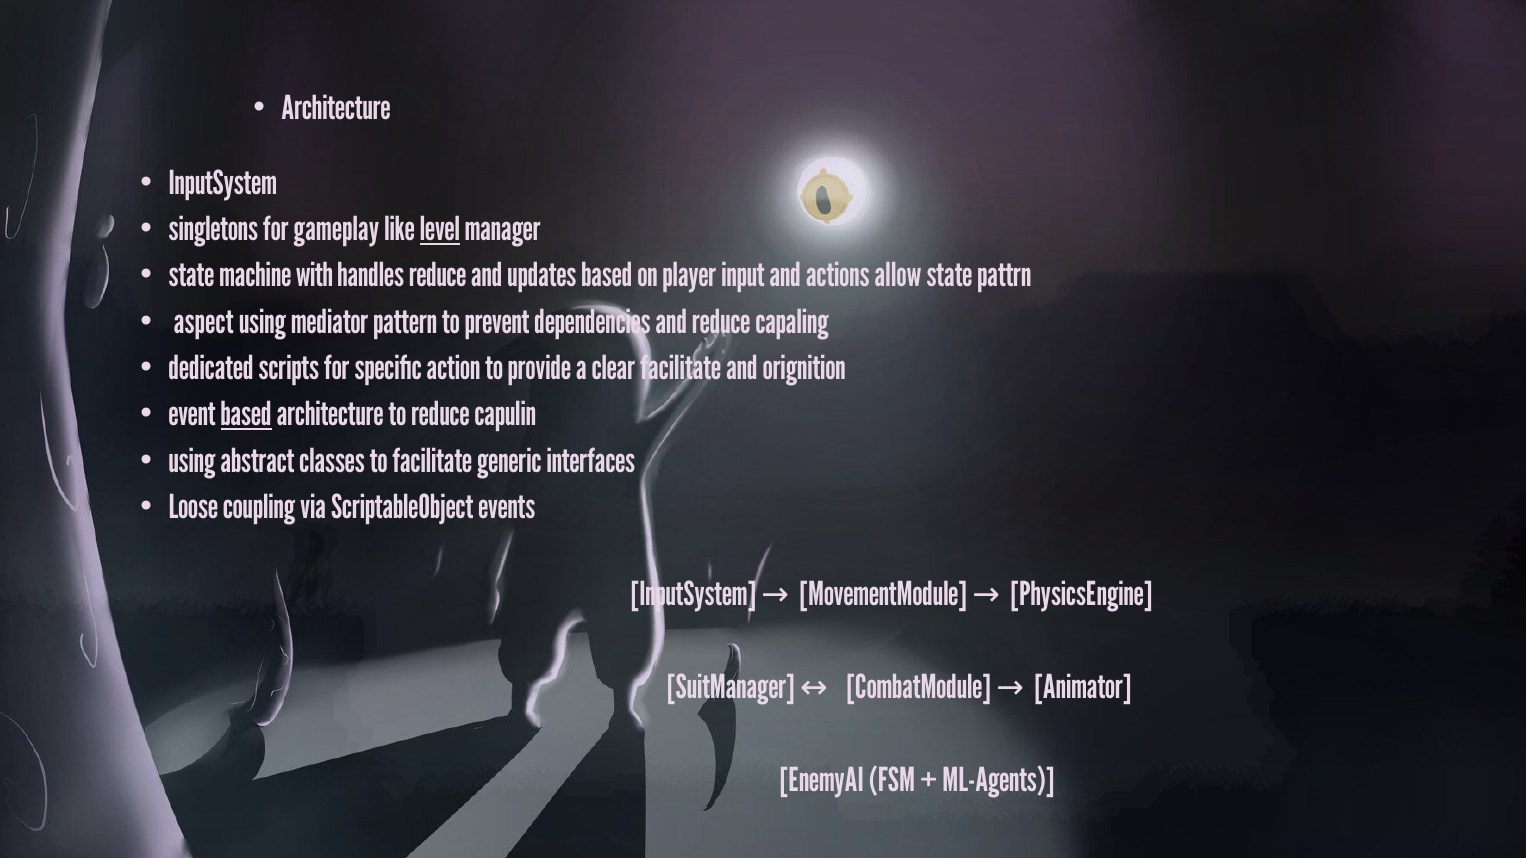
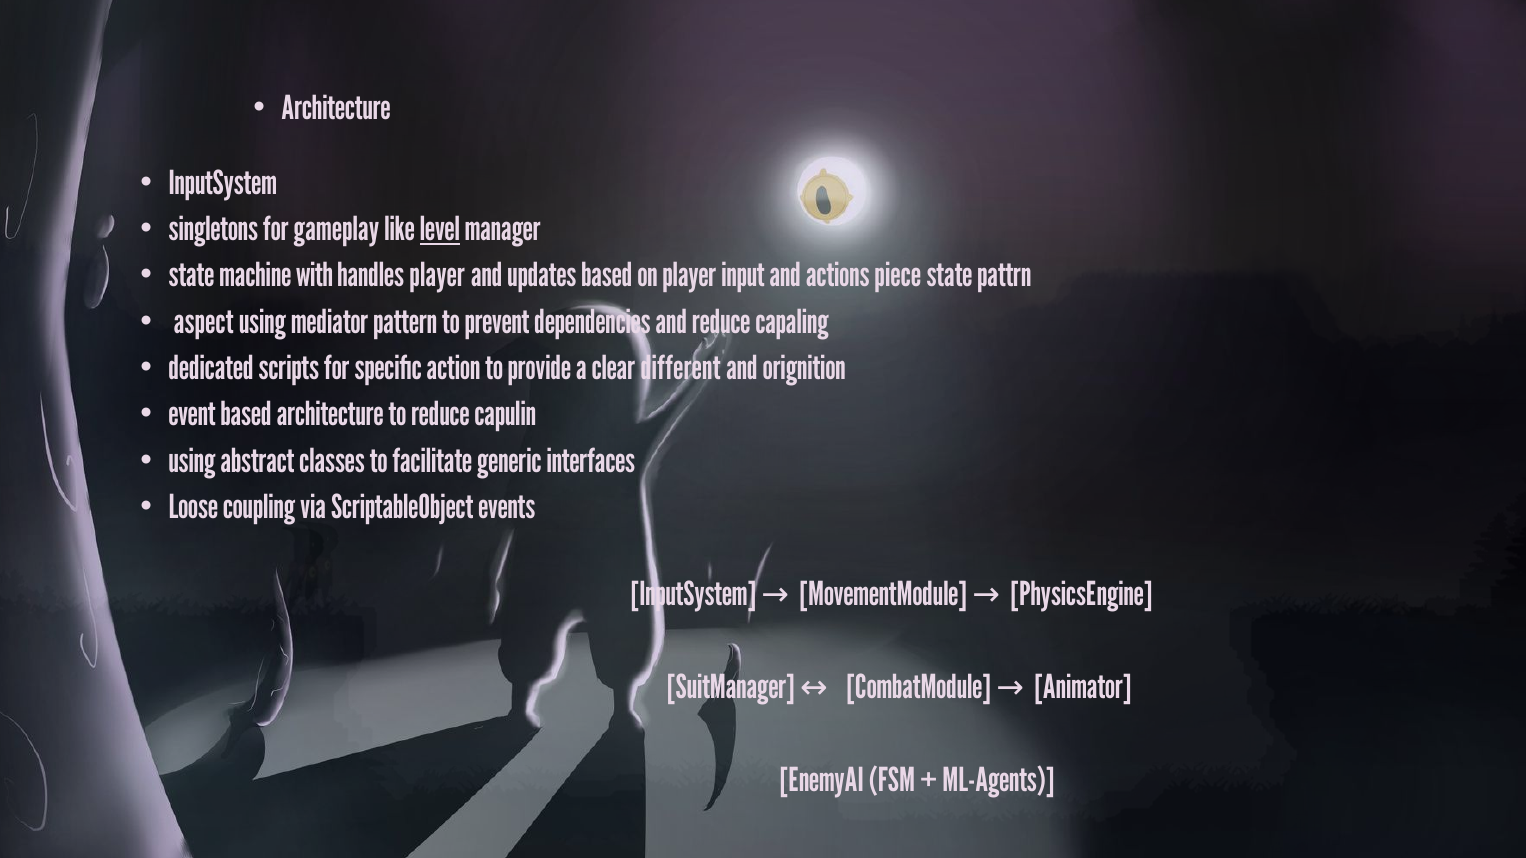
handles reduce: reduce -> player
allow: allow -> piece
clear facilitate: facilitate -> different
based at (246, 415) underline: present -> none
